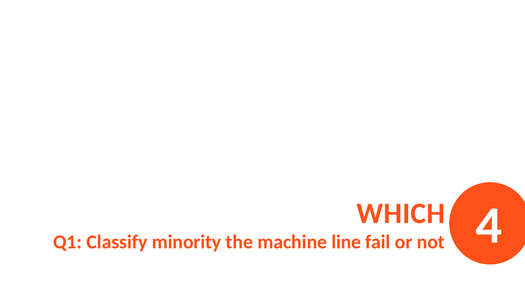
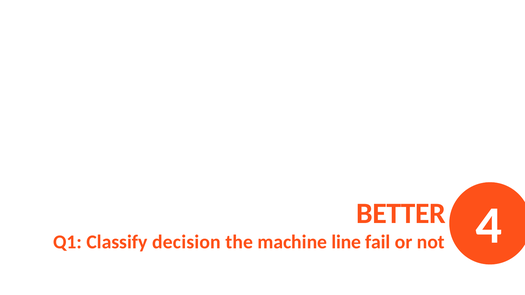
WHICH: WHICH -> BETTER
minority: minority -> decision
